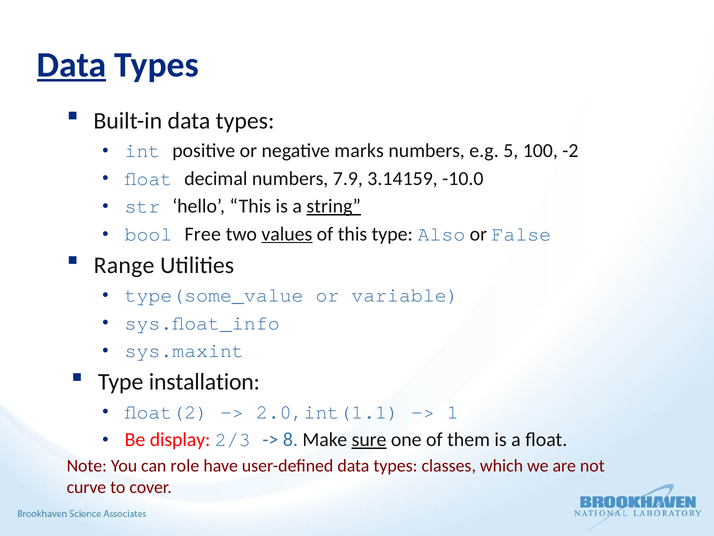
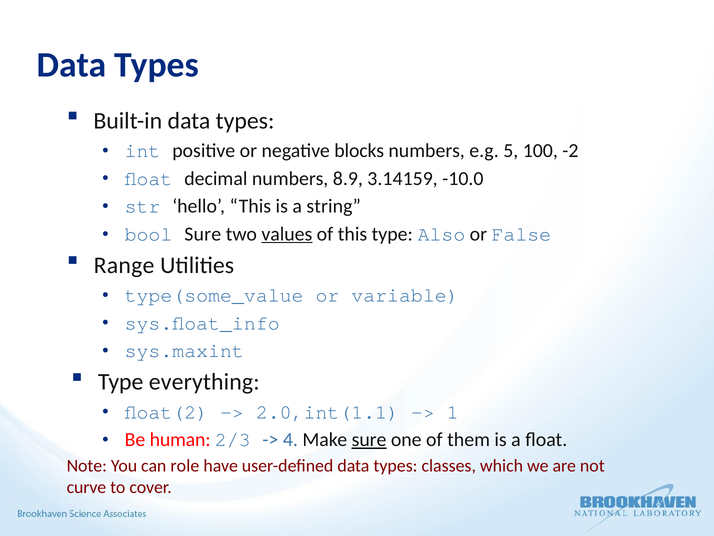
Data at (72, 65) underline: present -> none
marks: marks -> blocks
7.9: 7.9 -> 8.9
string underline: present -> none
bool Free: Free -> Sure
installation: installation -> everything
display: display -> human
8: 8 -> 4
